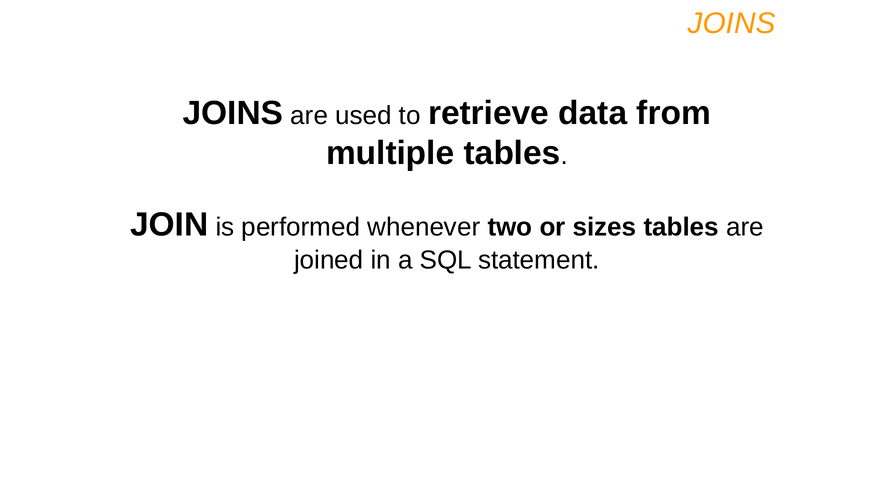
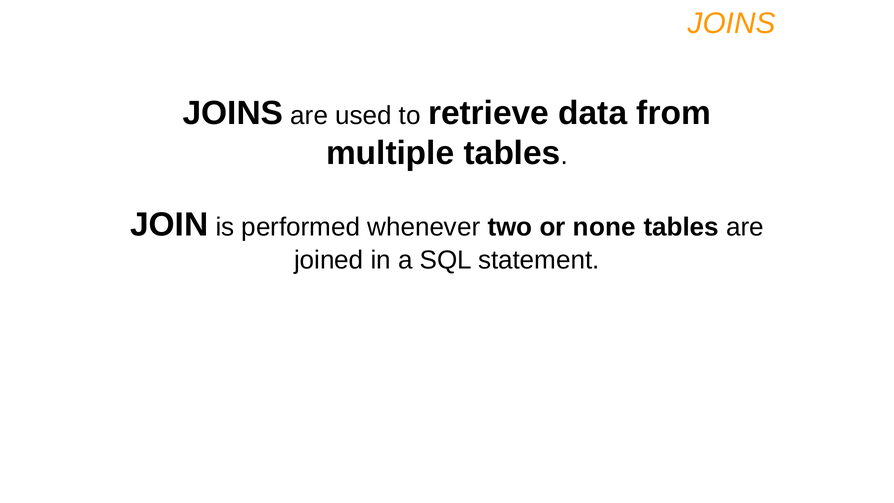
sizes: sizes -> none
